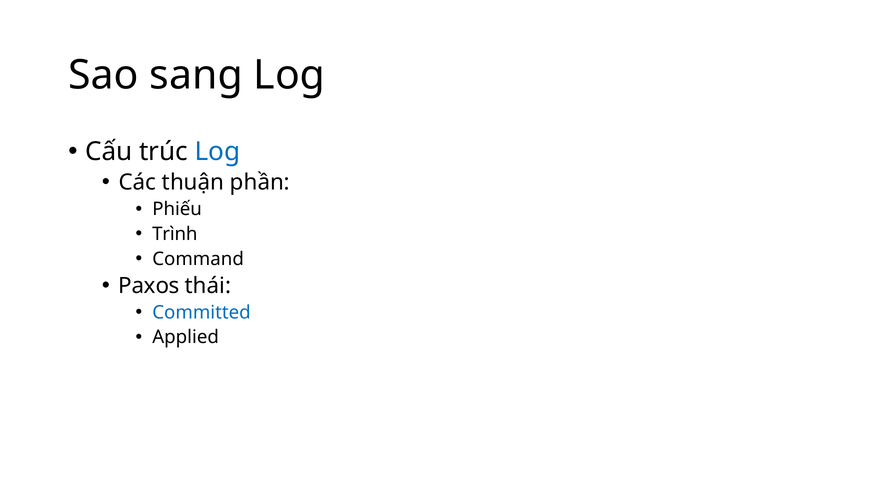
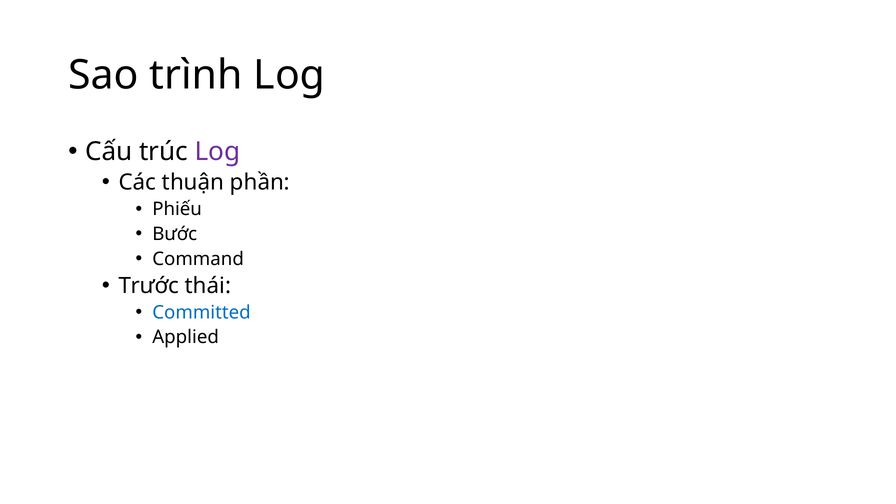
sang: sang -> trình
Log at (218, 151) colour: blue -> purple
Trình: Trình -> Bước
Paxos: Paxos -> Trước
